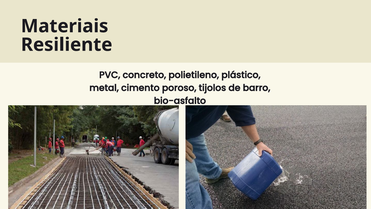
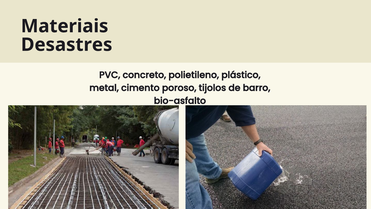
Resiliente: Resiliente -> Desastres
